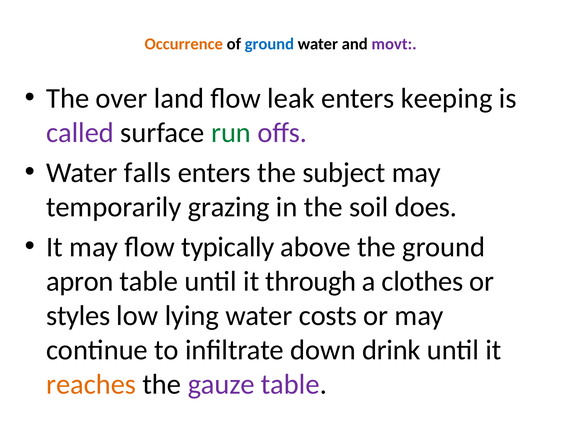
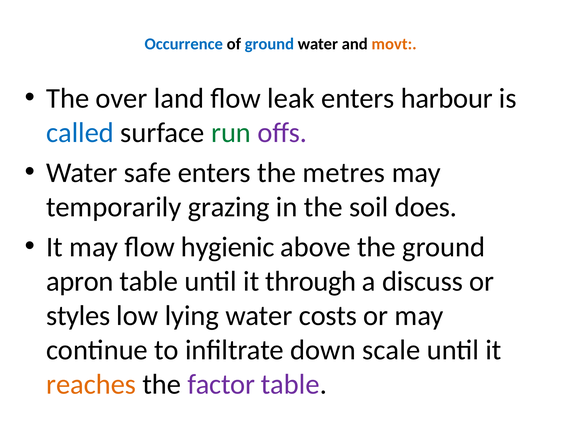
Occurrence colour: orange -> blue
movt colour: purple -> orange
keeping: keeping -> harbour
called colour: purple -> blue
falls: falls -> safe
subject: subject -> metres
typically: typically -> hygienic
clothes: clothes -> discuss
drink: drink -> scale
gauze: gauze -> factor
